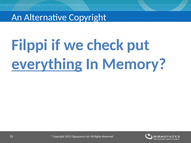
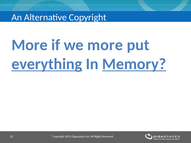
Filppi at (30, 45): Filppi -> More
we check: check -> more
Memory underline: none -> present
